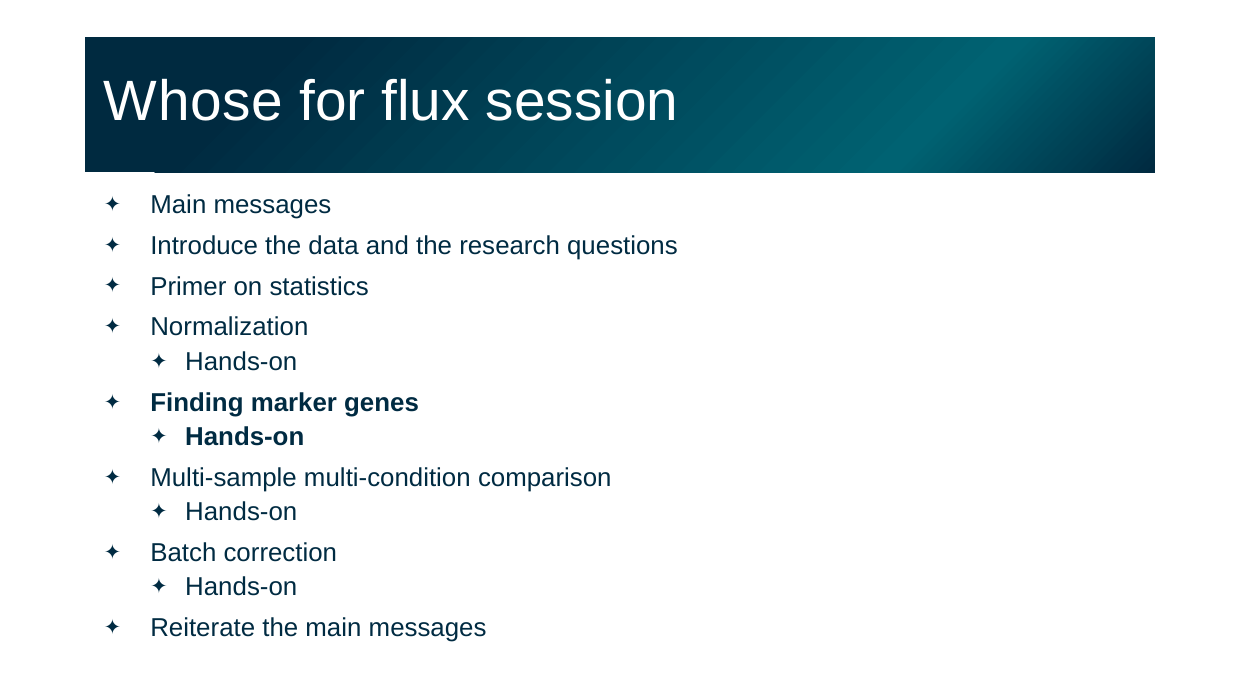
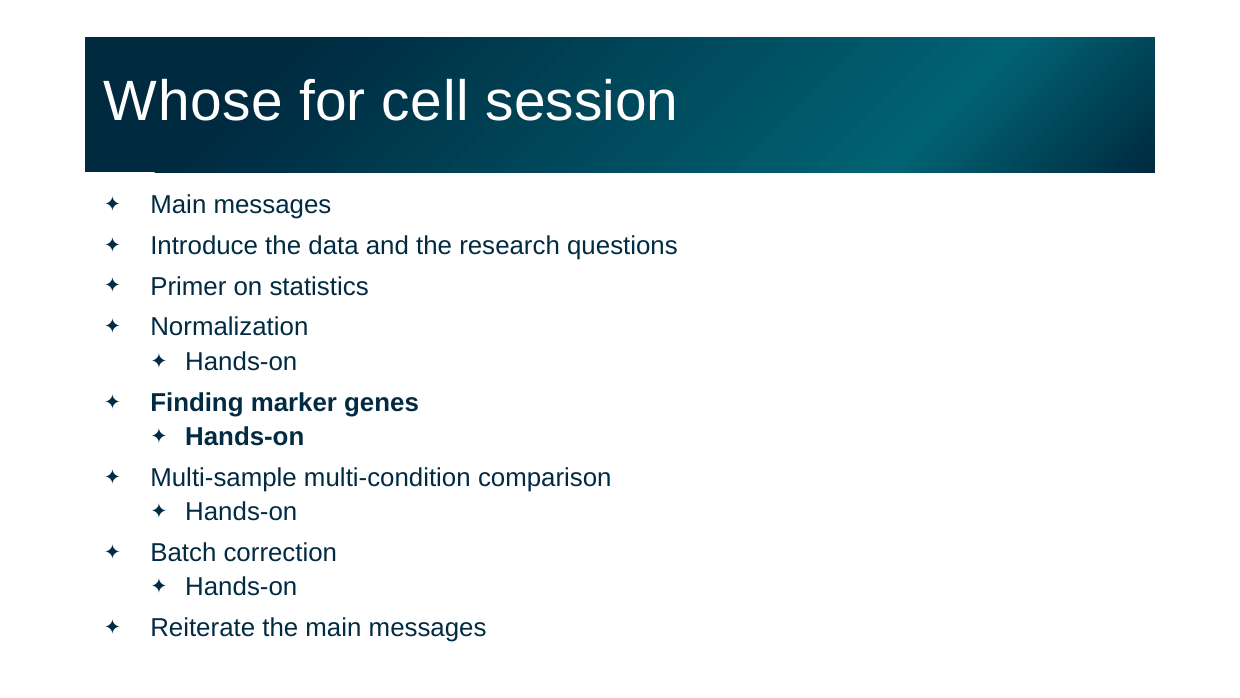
flux: flux -> cell
